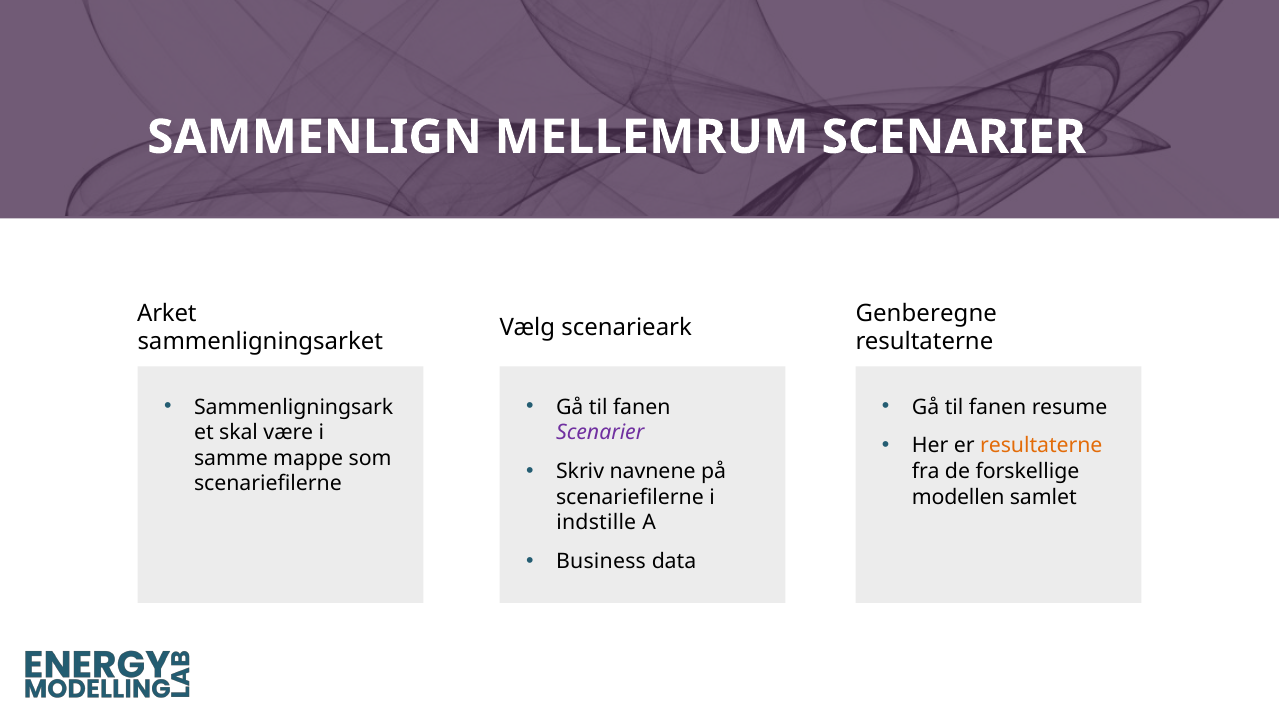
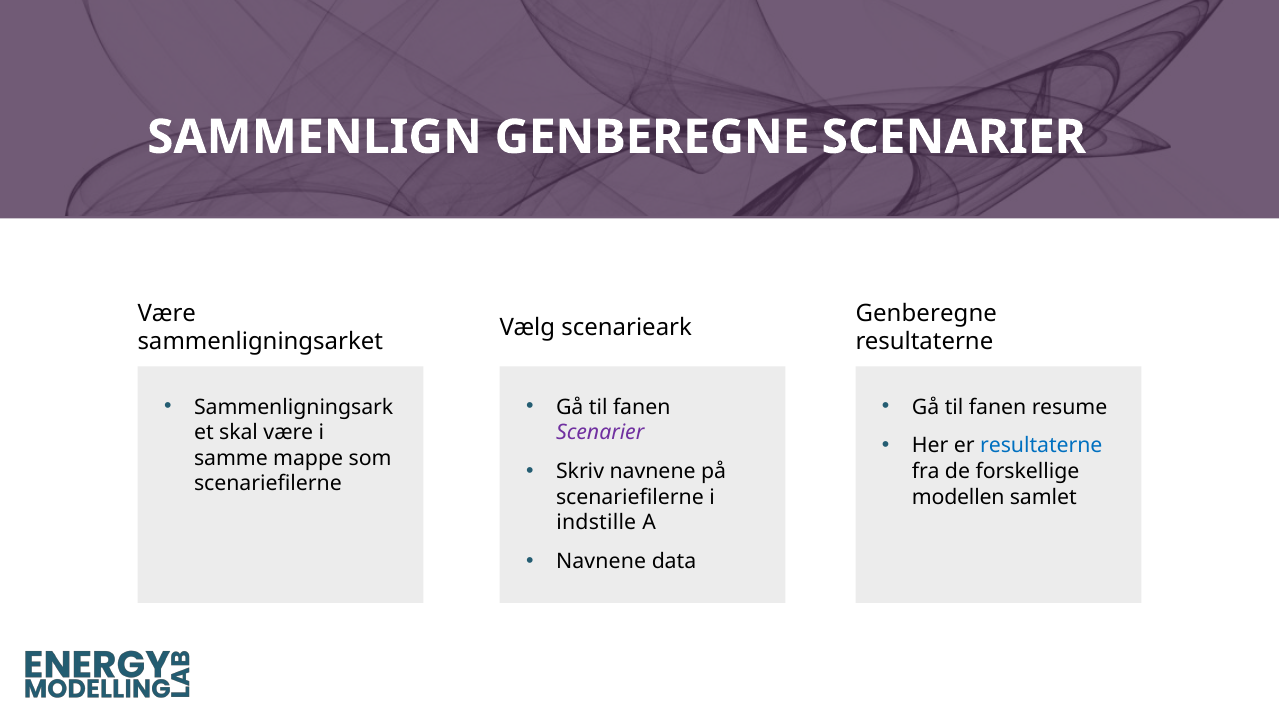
SAMMENLIGN MELLEMRUM: MELLEMRUM -> GENBEREGNE
Arket at (167, 313): Arket -> Være
resultaterne at (1041, 446) colour: orange -> blue
Business at (601, 562): Business -> Navnene
